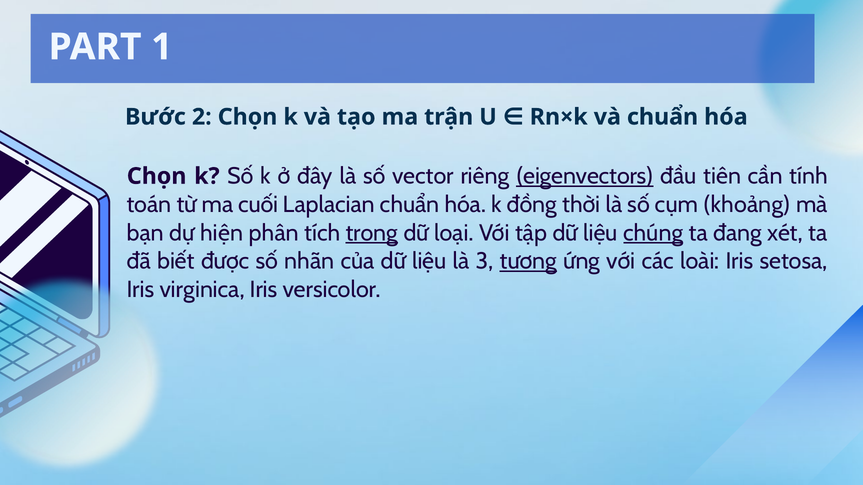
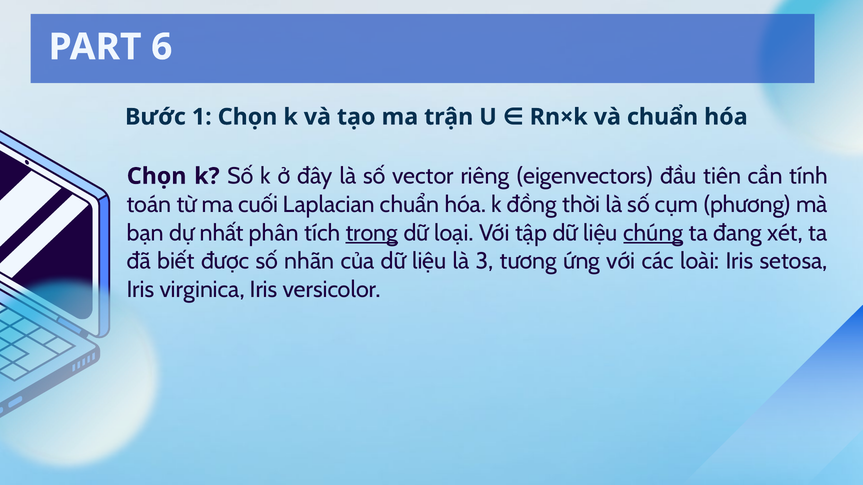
1: 1 -> 6
2: 2 -> 1
eigenvectors underline: present -> none
khoảng: khoảng -> phương
hiện: hiện -> nhất
tương underline: present -> none
